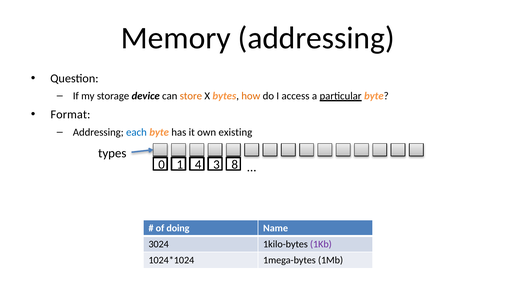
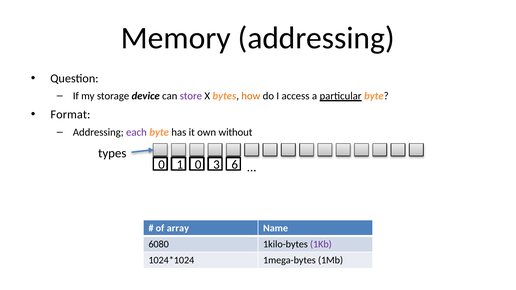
store colour: orange -> purple
each colour: blue -> purple
existing: existing -> without
1 4: 4 -> 0
8: 8 -> 6
doing: doing -> array
3024: 3024 -> 6080
